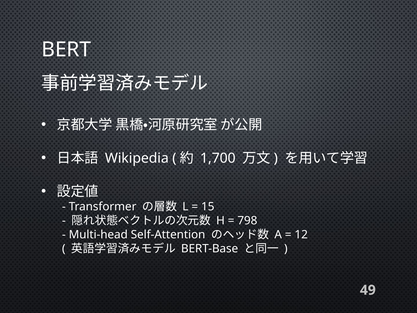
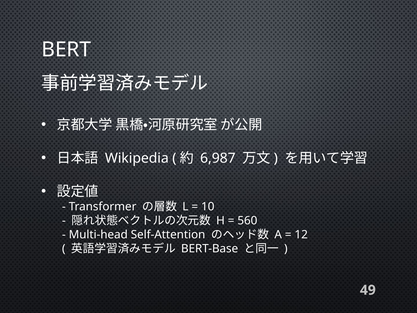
1,700: 1,700 -> 6,987
15: 15 -> 10
798: 798 -> 560
